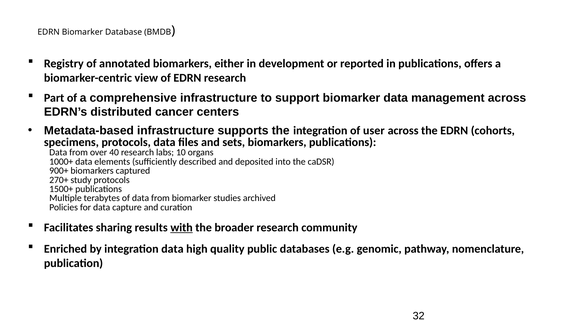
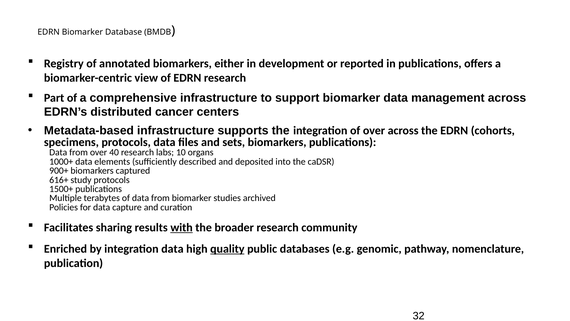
of user: user -> over
270+: 270+ -> 616+
quality underline: none -> present
